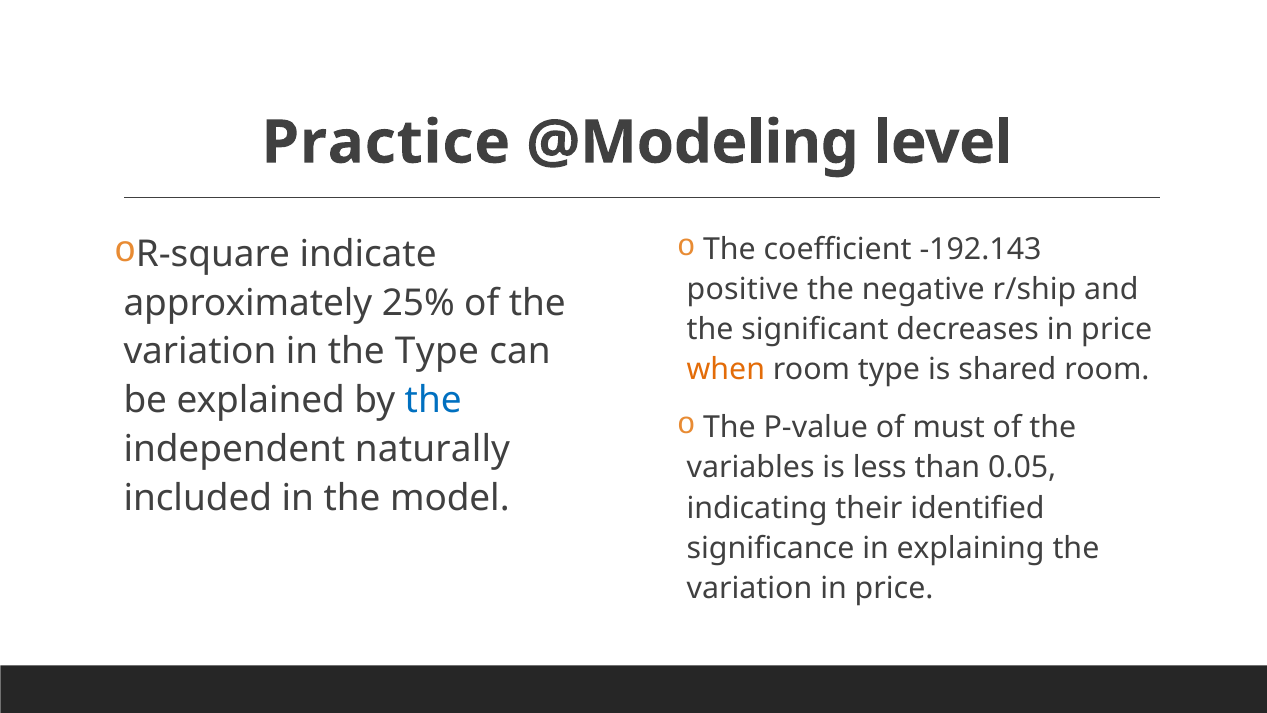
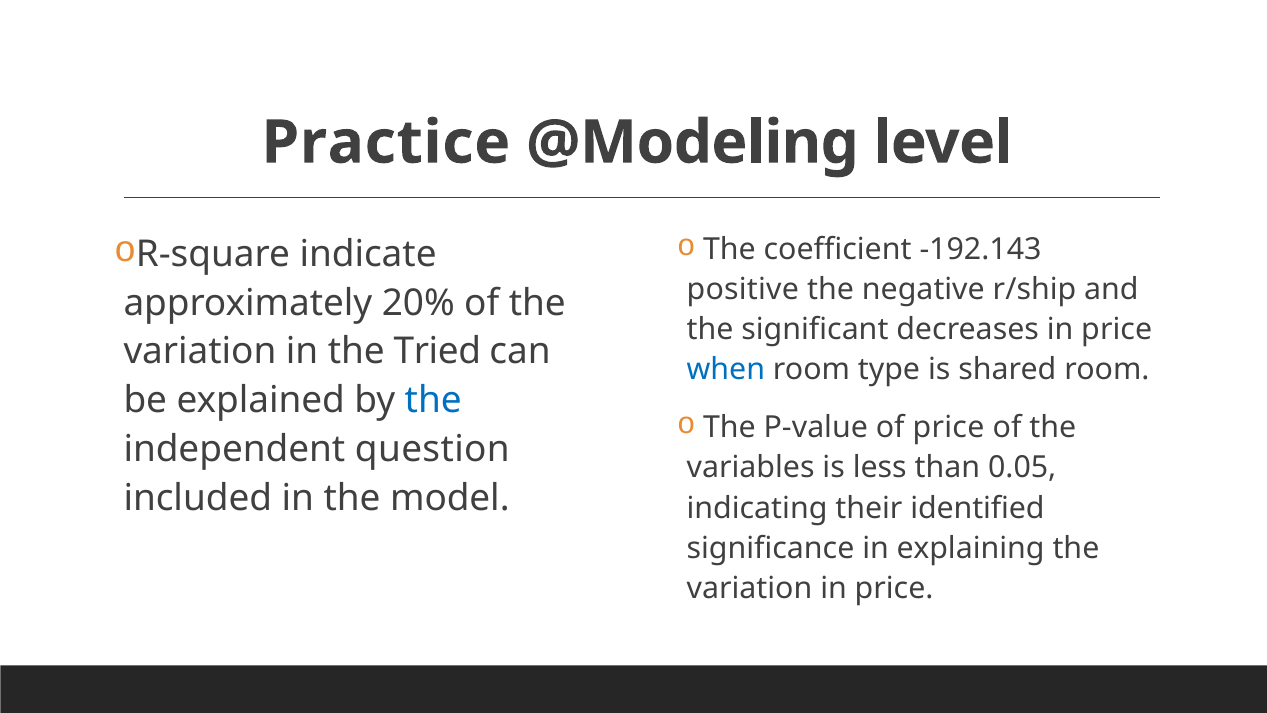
25%: 25% -> 20%
the Type: Type -> Tried
when colour: orange -> blue
of must: must -> price
naturally: naturally -> question
